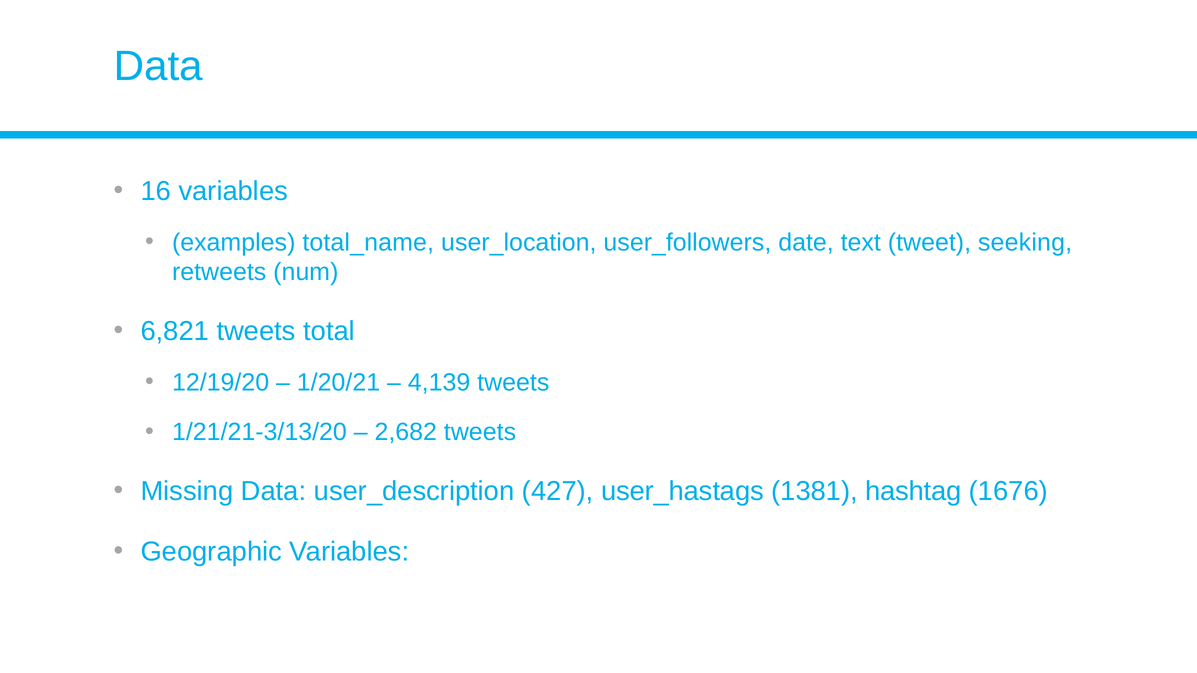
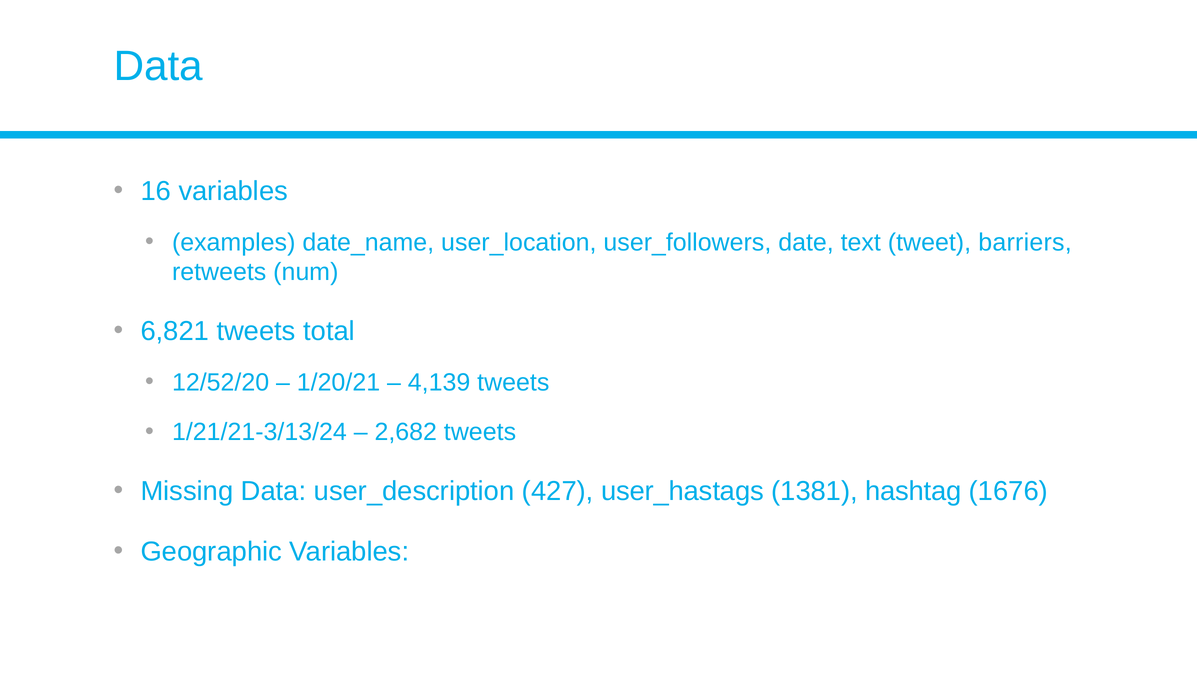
total_name: total_name -> date_name
seeking: seeking -> barriers
12/19/20: 12/19/20 -> 12/52/20
1/21/21-3/13/20: 1/21/21-3/13/20 -> 1/21/21-3/13/24
